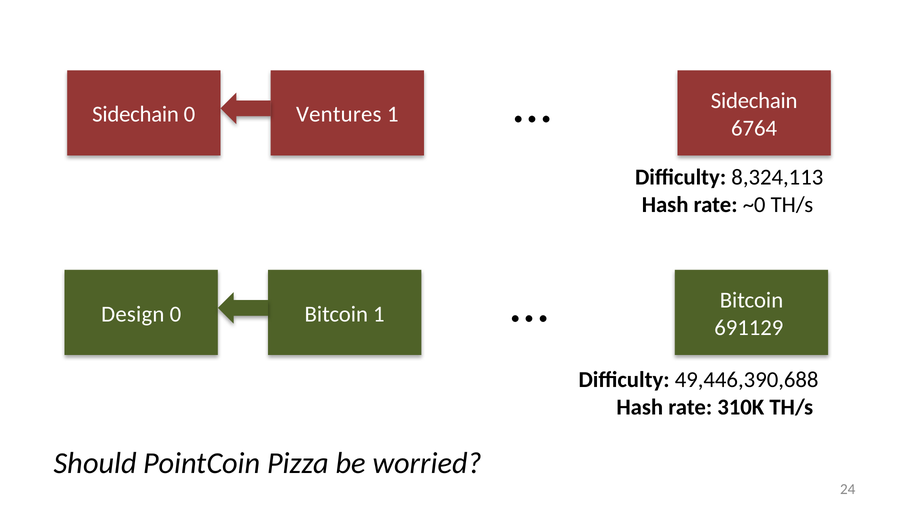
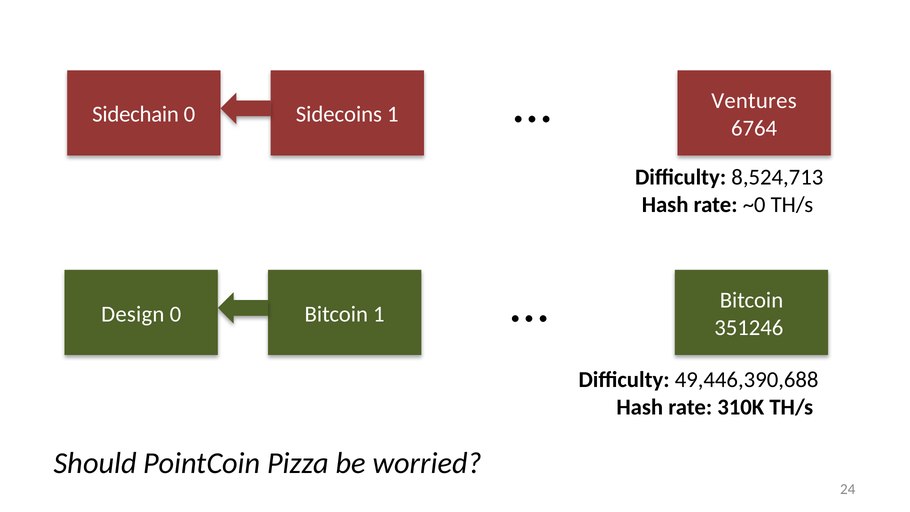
Sidechain at (754, 101): Sidechain -> Ventures
Ventures: Ventures -> Sidecoins
8,324,113: 8,324,113 -> 8,524,713
691129: 691129 -> 351246
